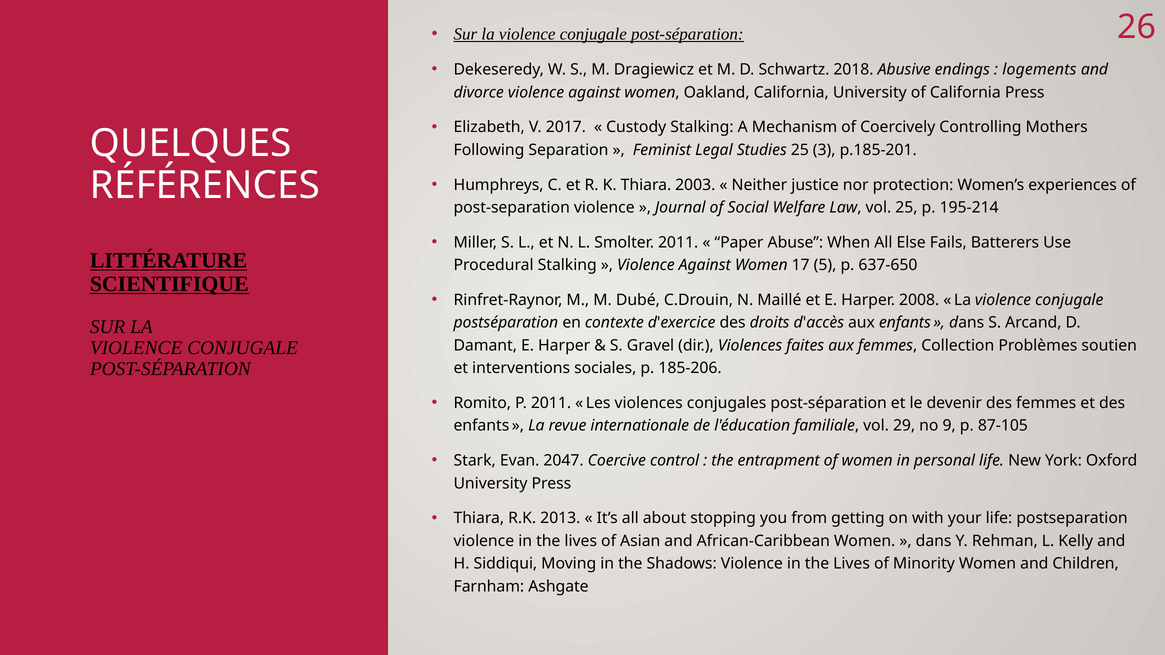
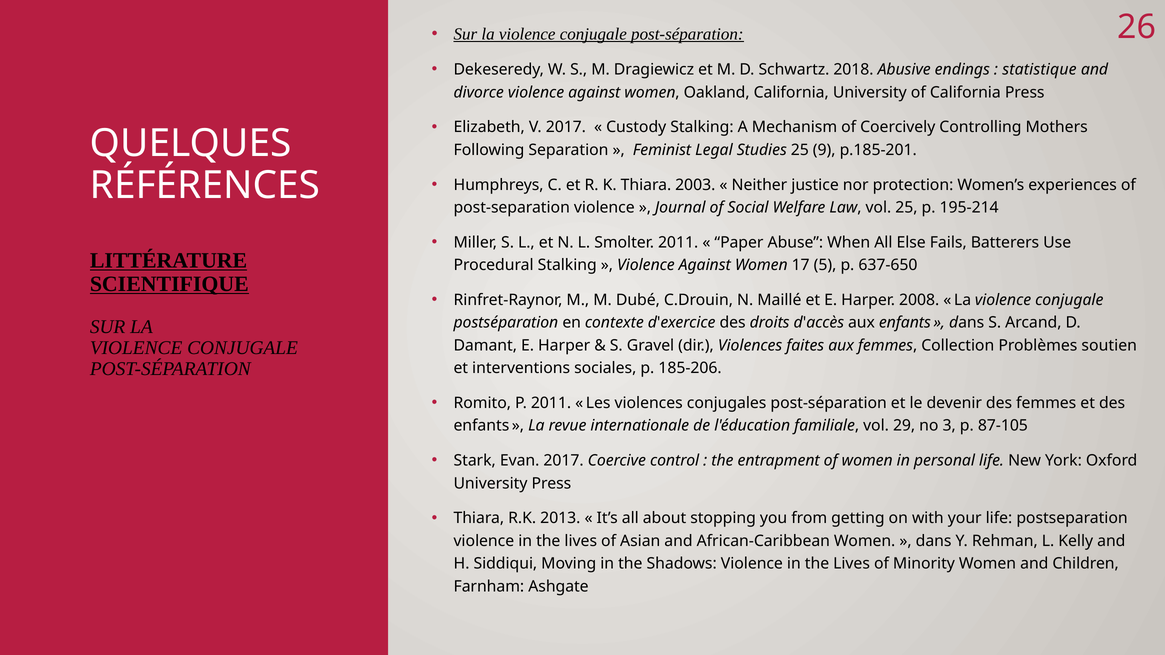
logements: logements -> statistique
3: 3 -> 9
9: 9 -> 3
Evan 2047: 2047 -> 2017
